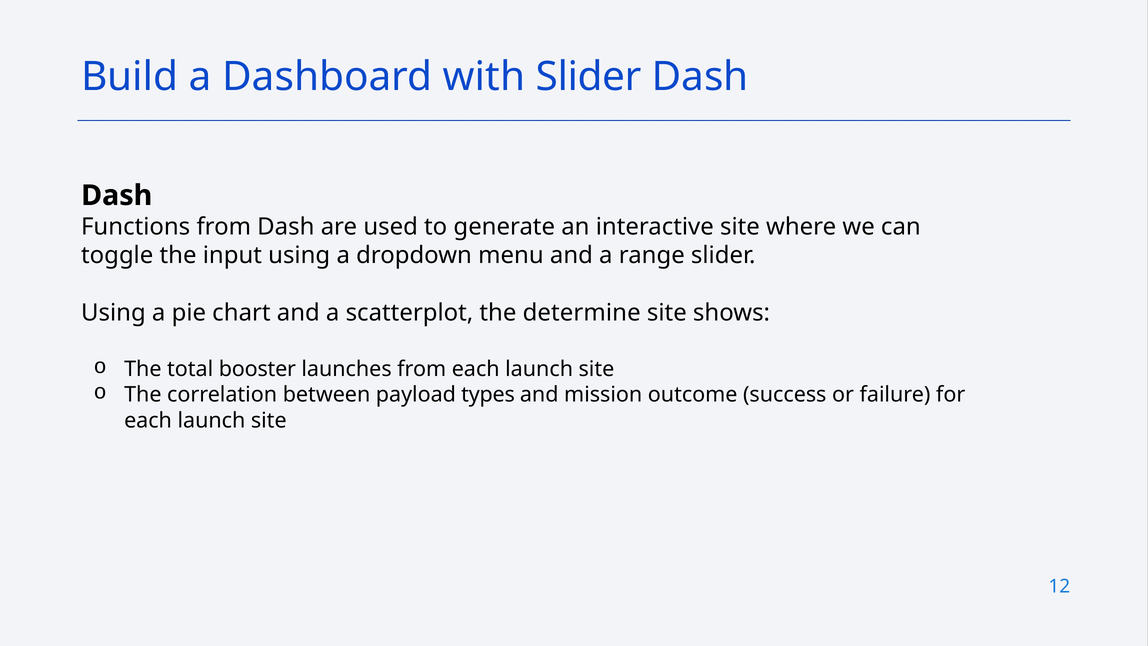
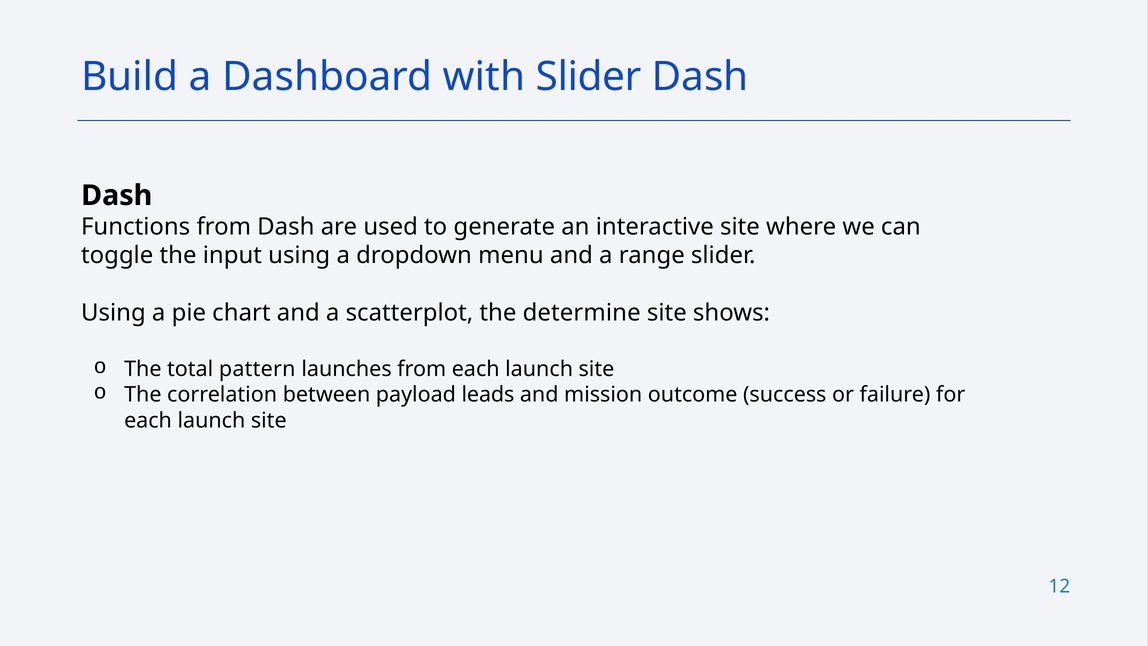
booster: booster -> pattern
types: types -> leads
